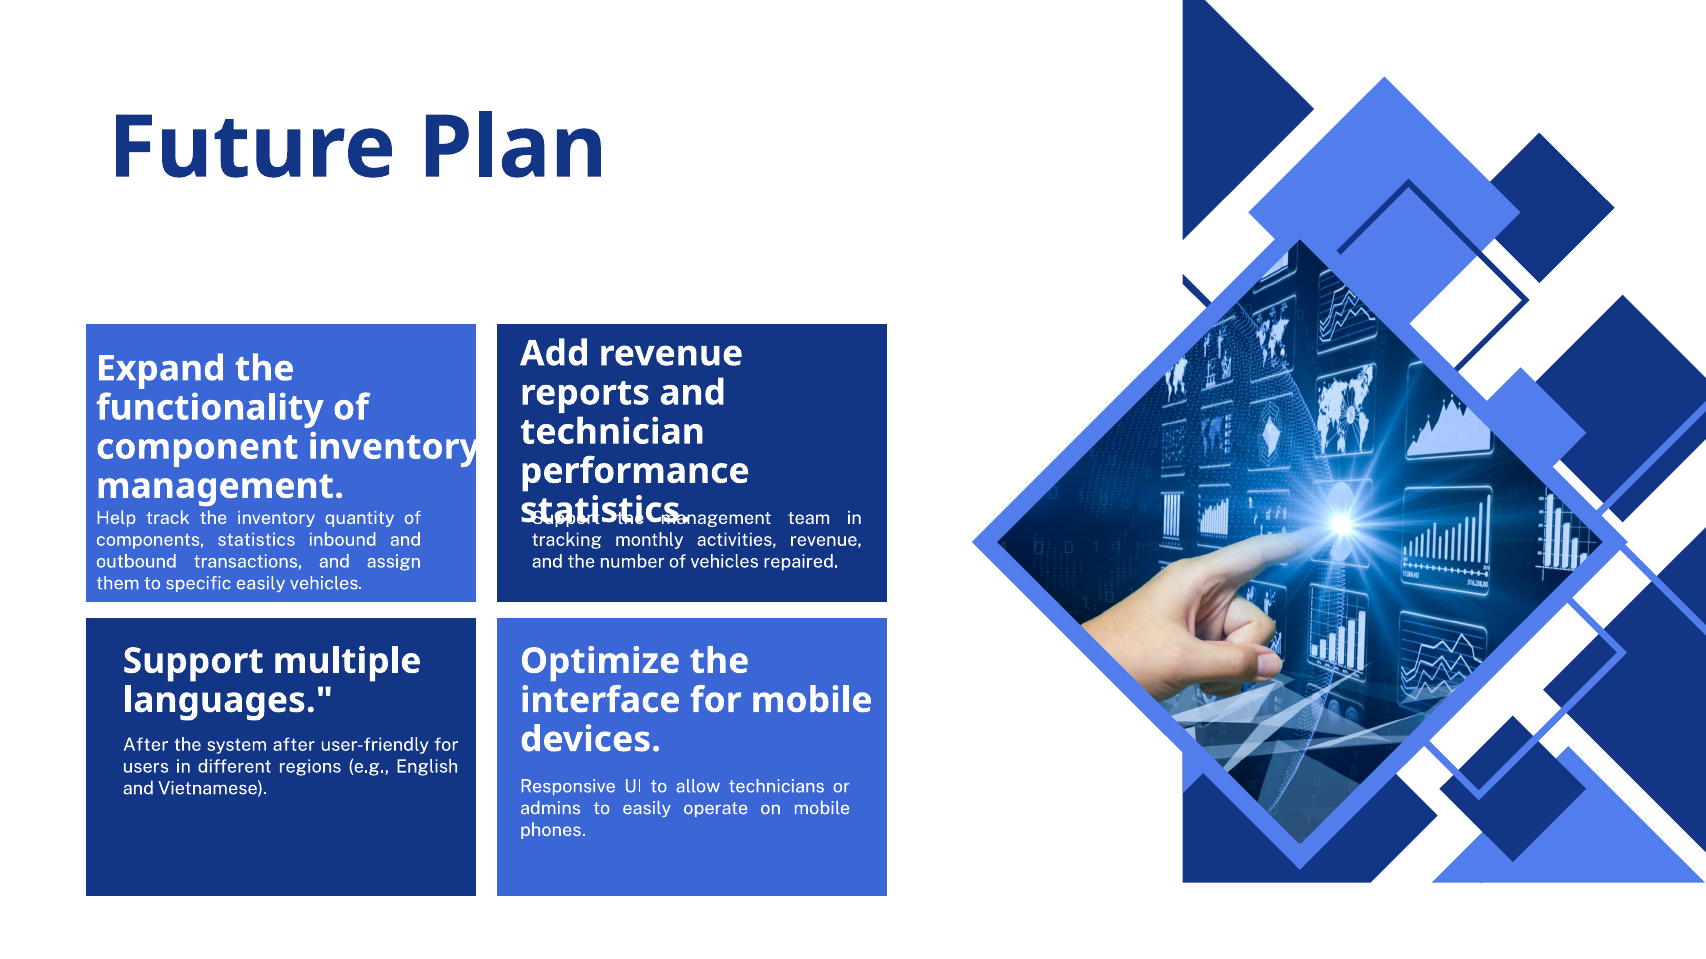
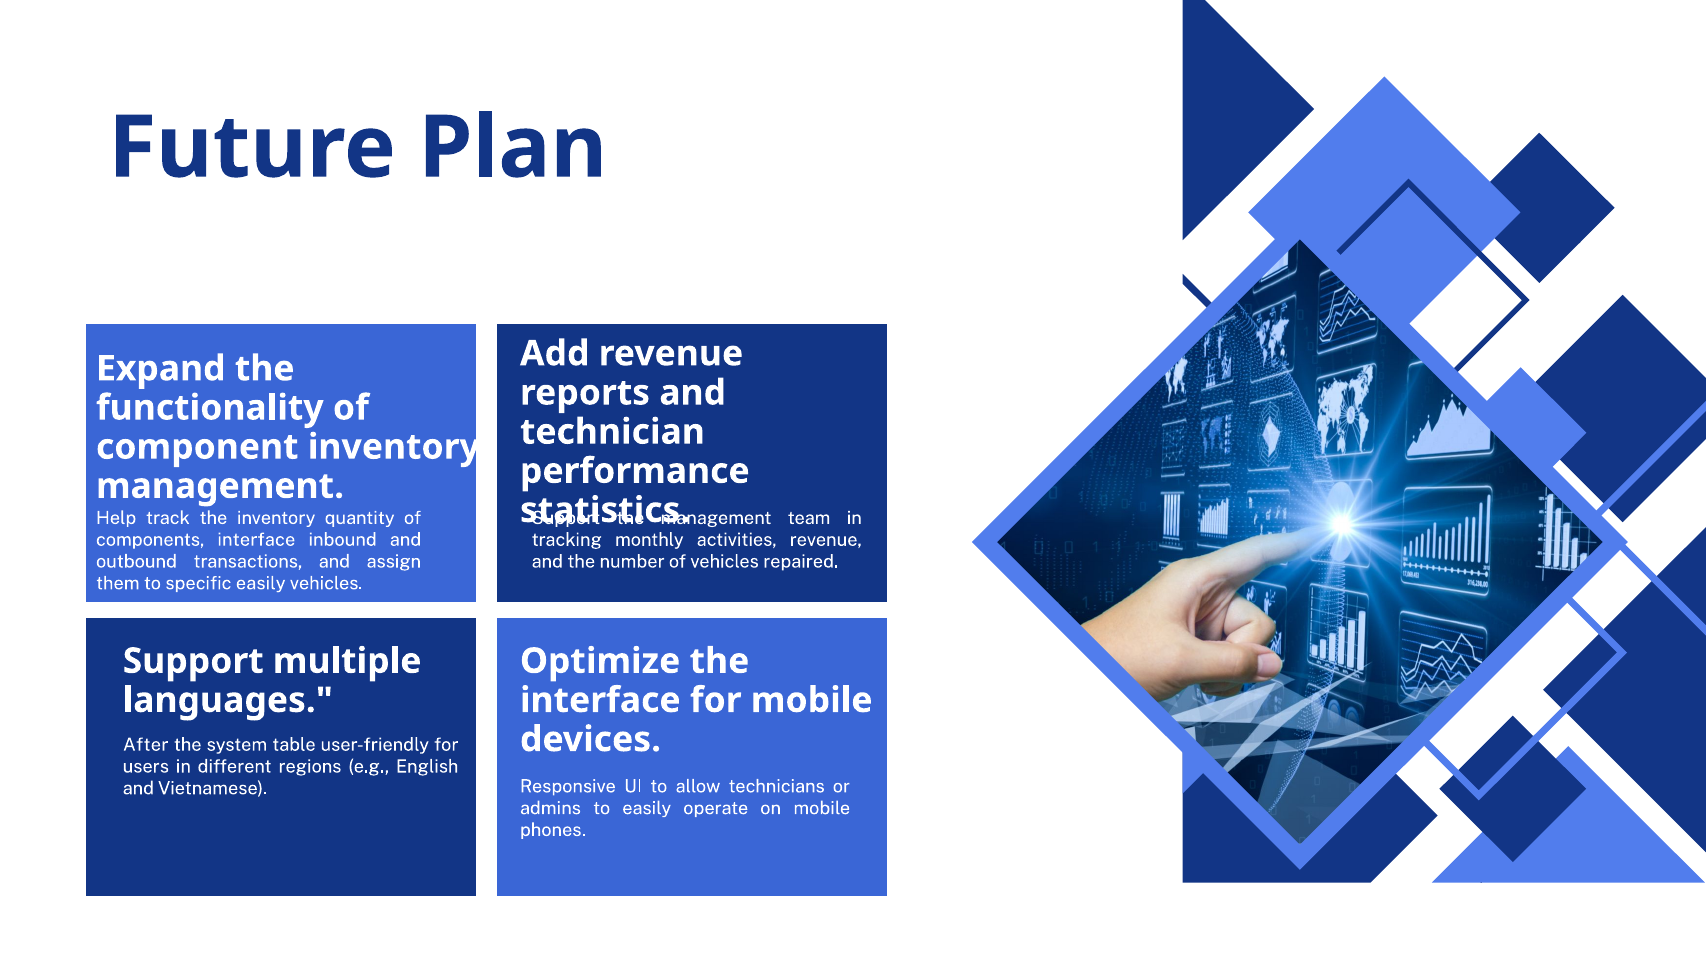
components statistics: statistics -> interface
system after: after -> table
